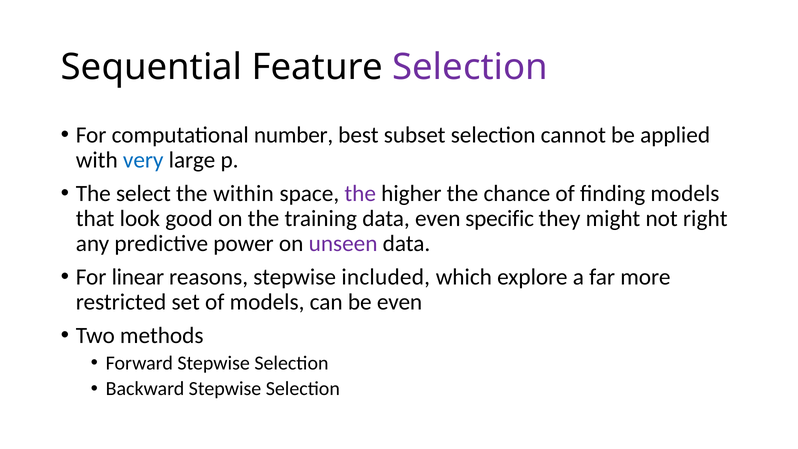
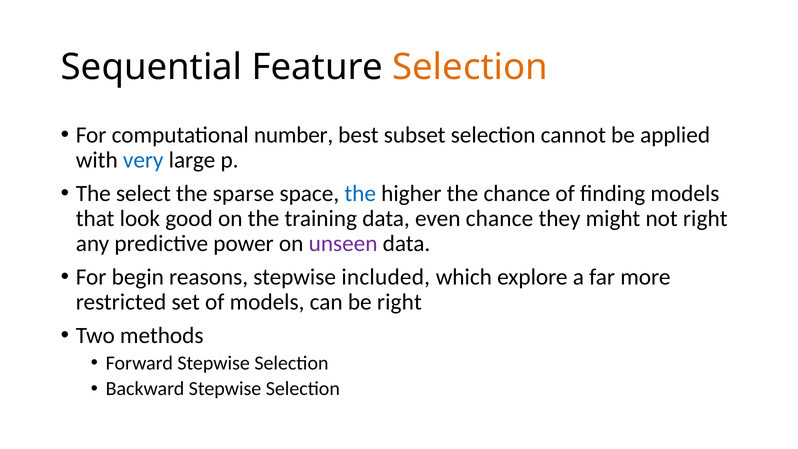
Selection at (470, 67) colour: purple -> orange
within: within -> sparse
the at (360, 193) colour: purple -> blue
even specific: specific -> chance
linear: linear -> begin
be even: even -> right
